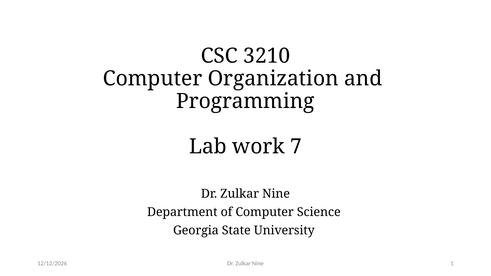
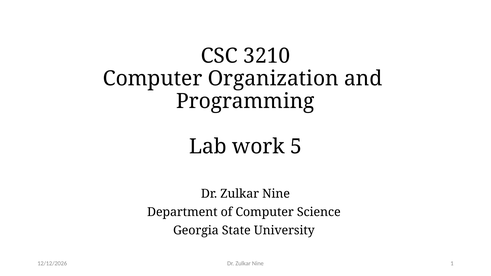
7: 7 -> 5
